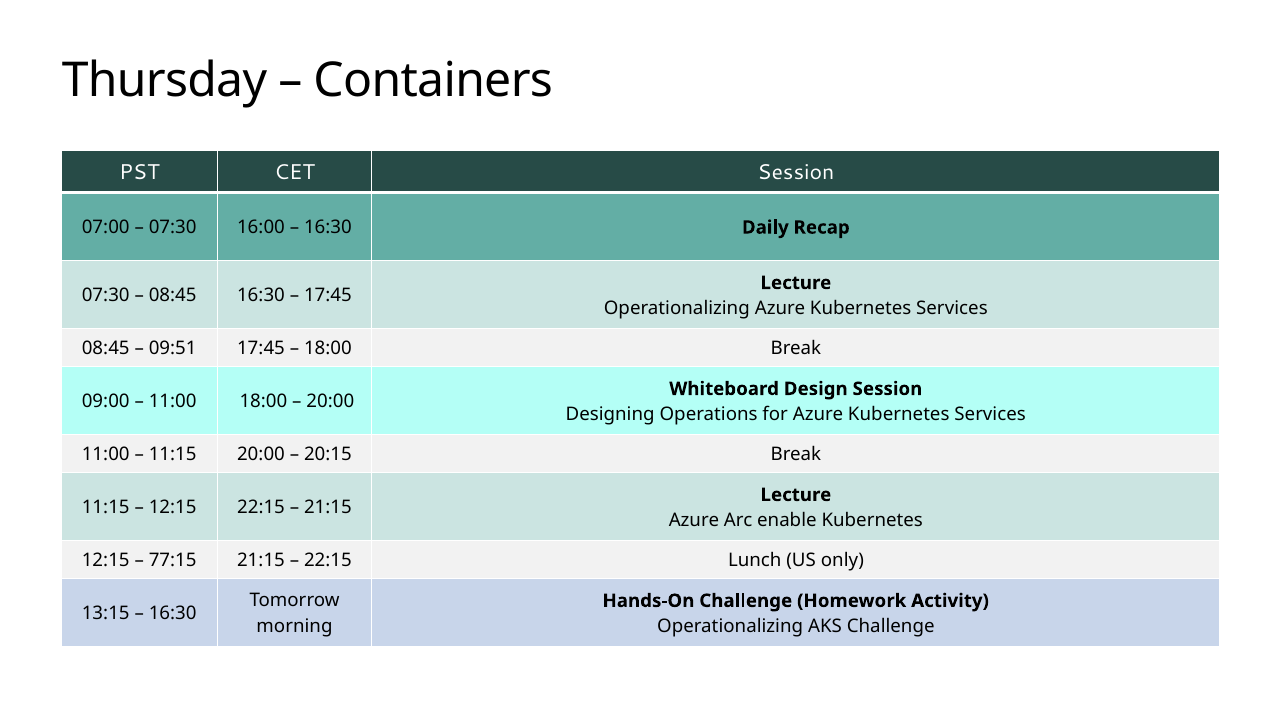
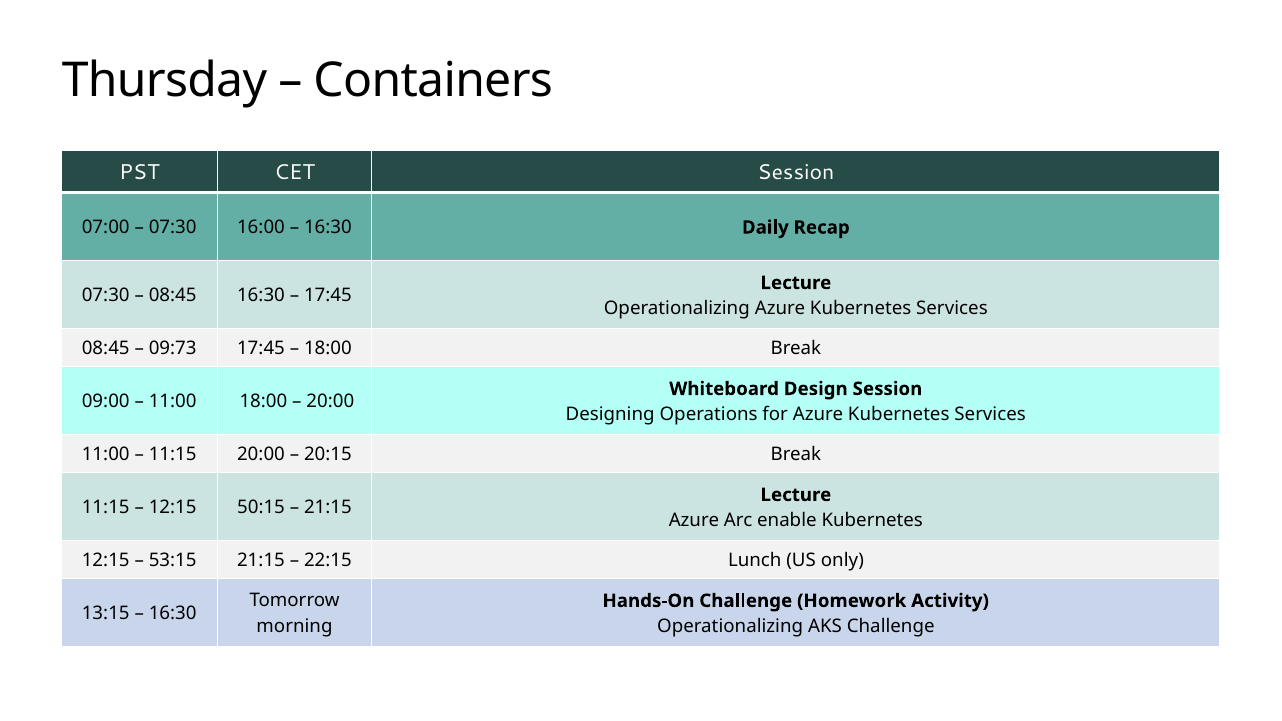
09:51: 09:51 -> 09:73
12:15 22:15: 22:15 -> 50:15
77:15: 77:15 -> 53:15
